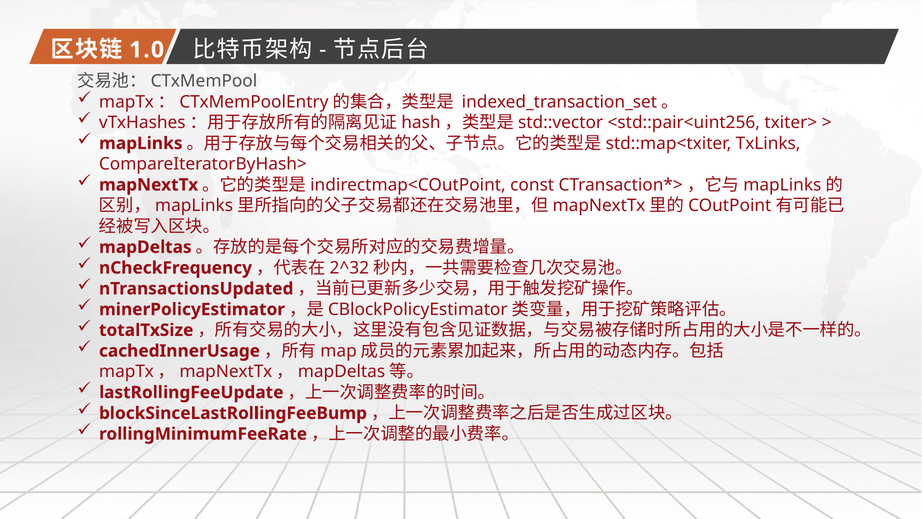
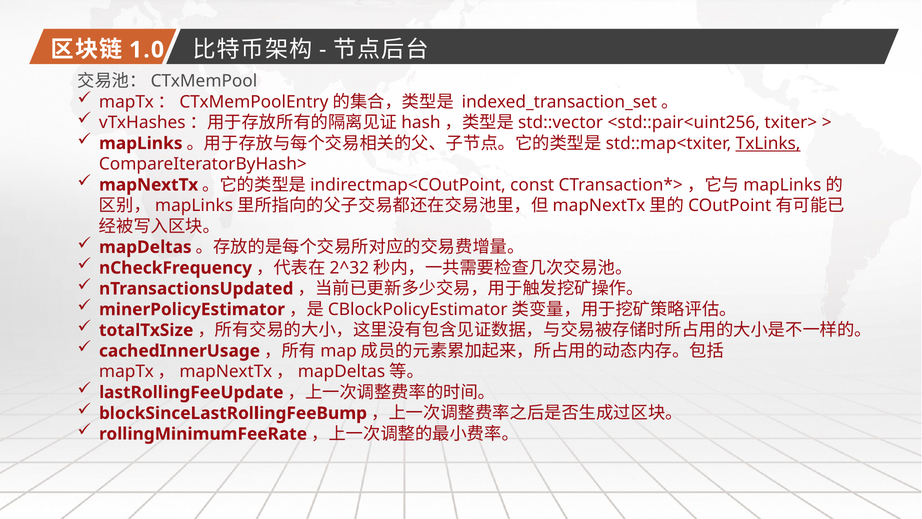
TxLinks underline: none -> present
